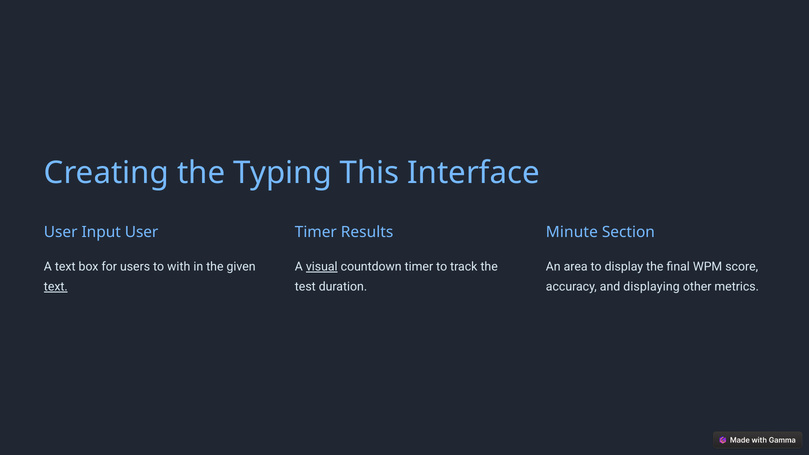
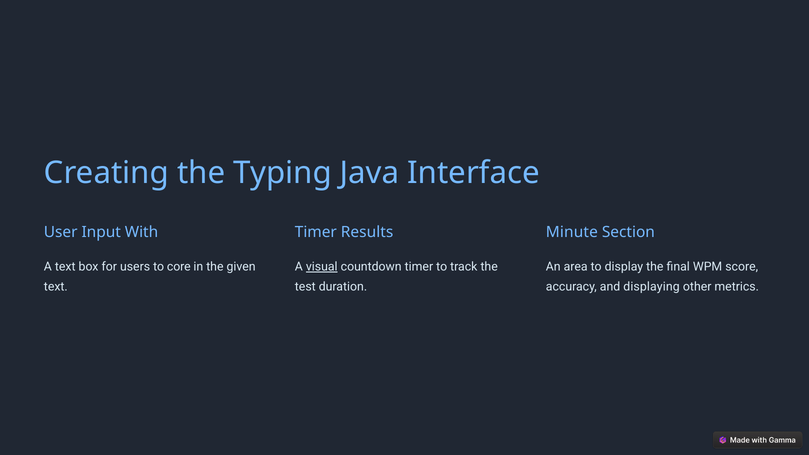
This: This -> Java
Input User: User -> With
with: with -> core
text at (56, 287) underline: present -> none
